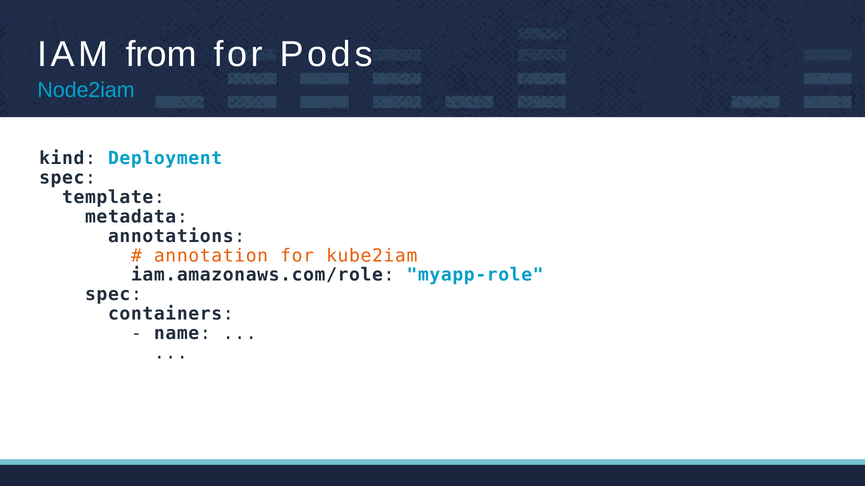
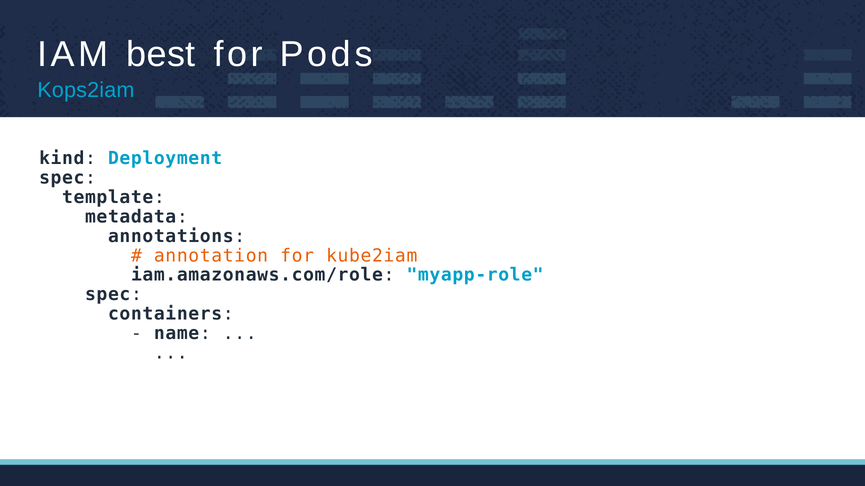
from: from -> best
Node2iam: Node2iam -> Kops2iam
